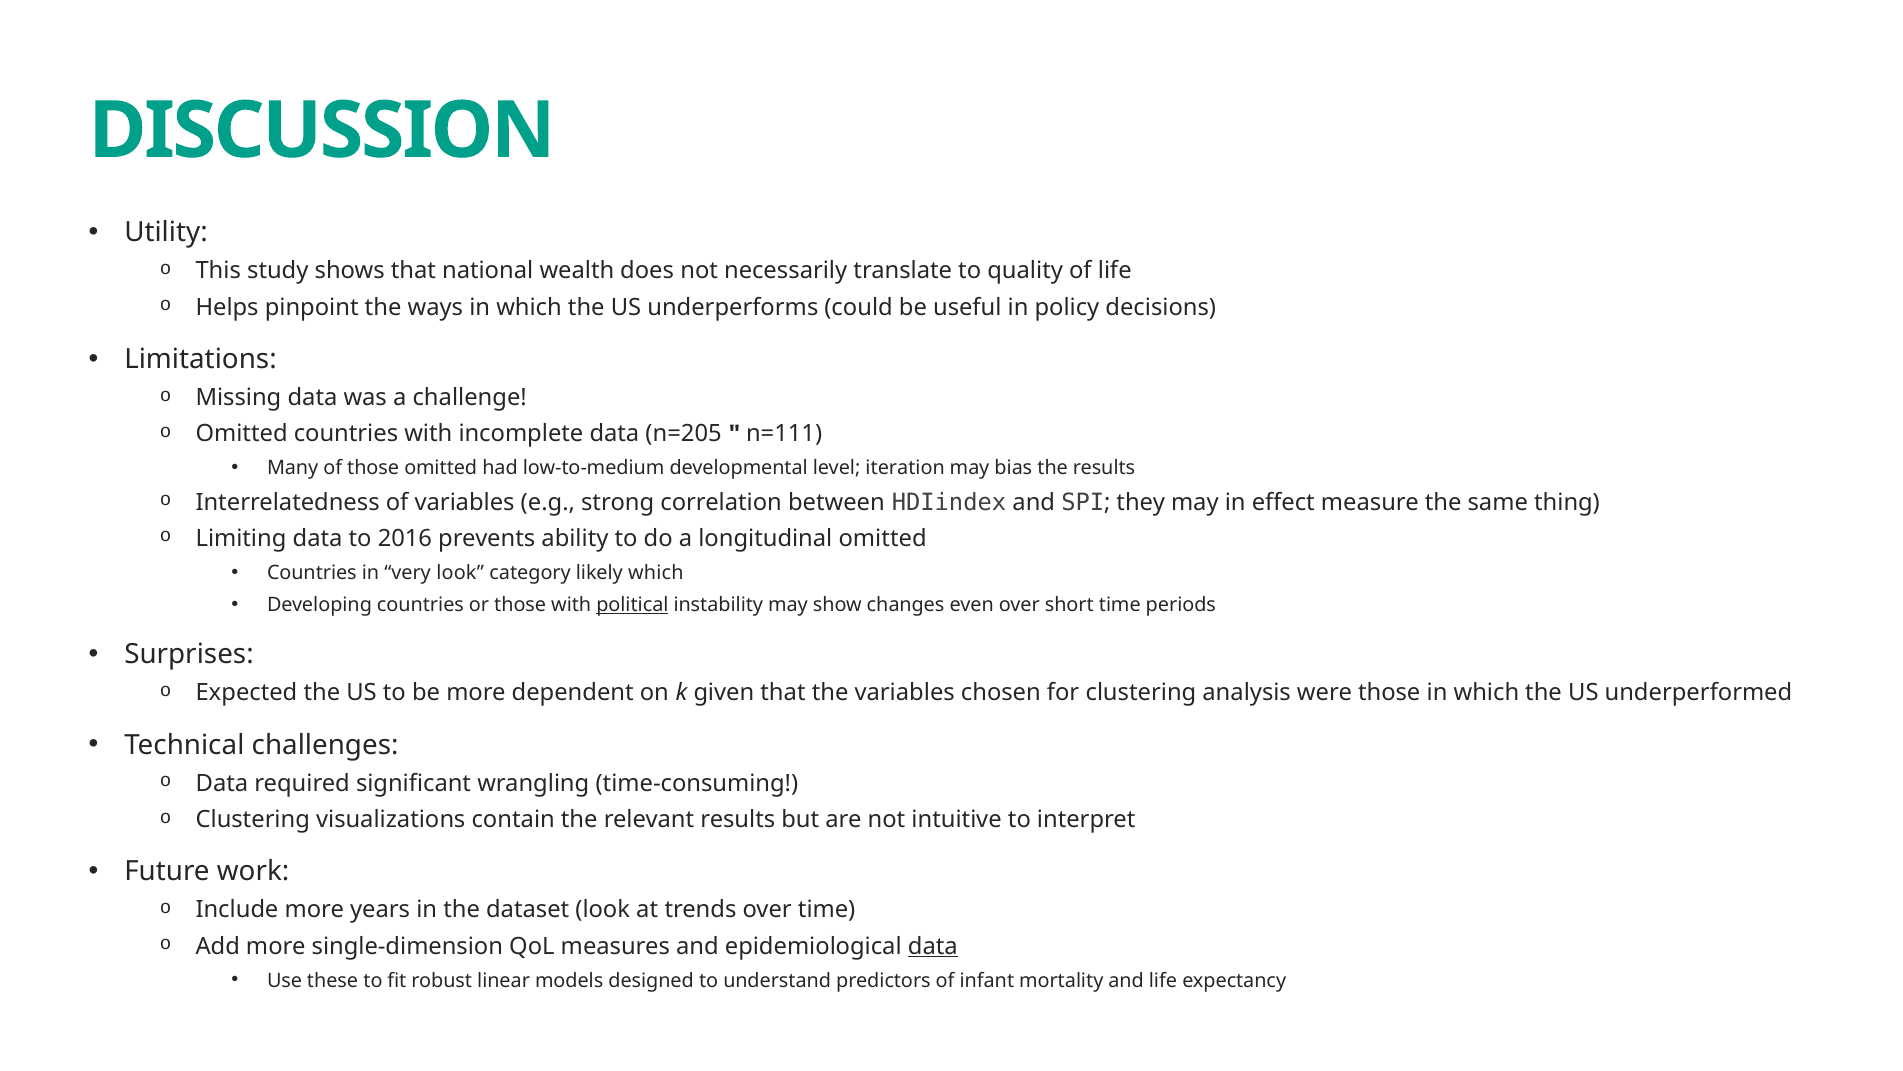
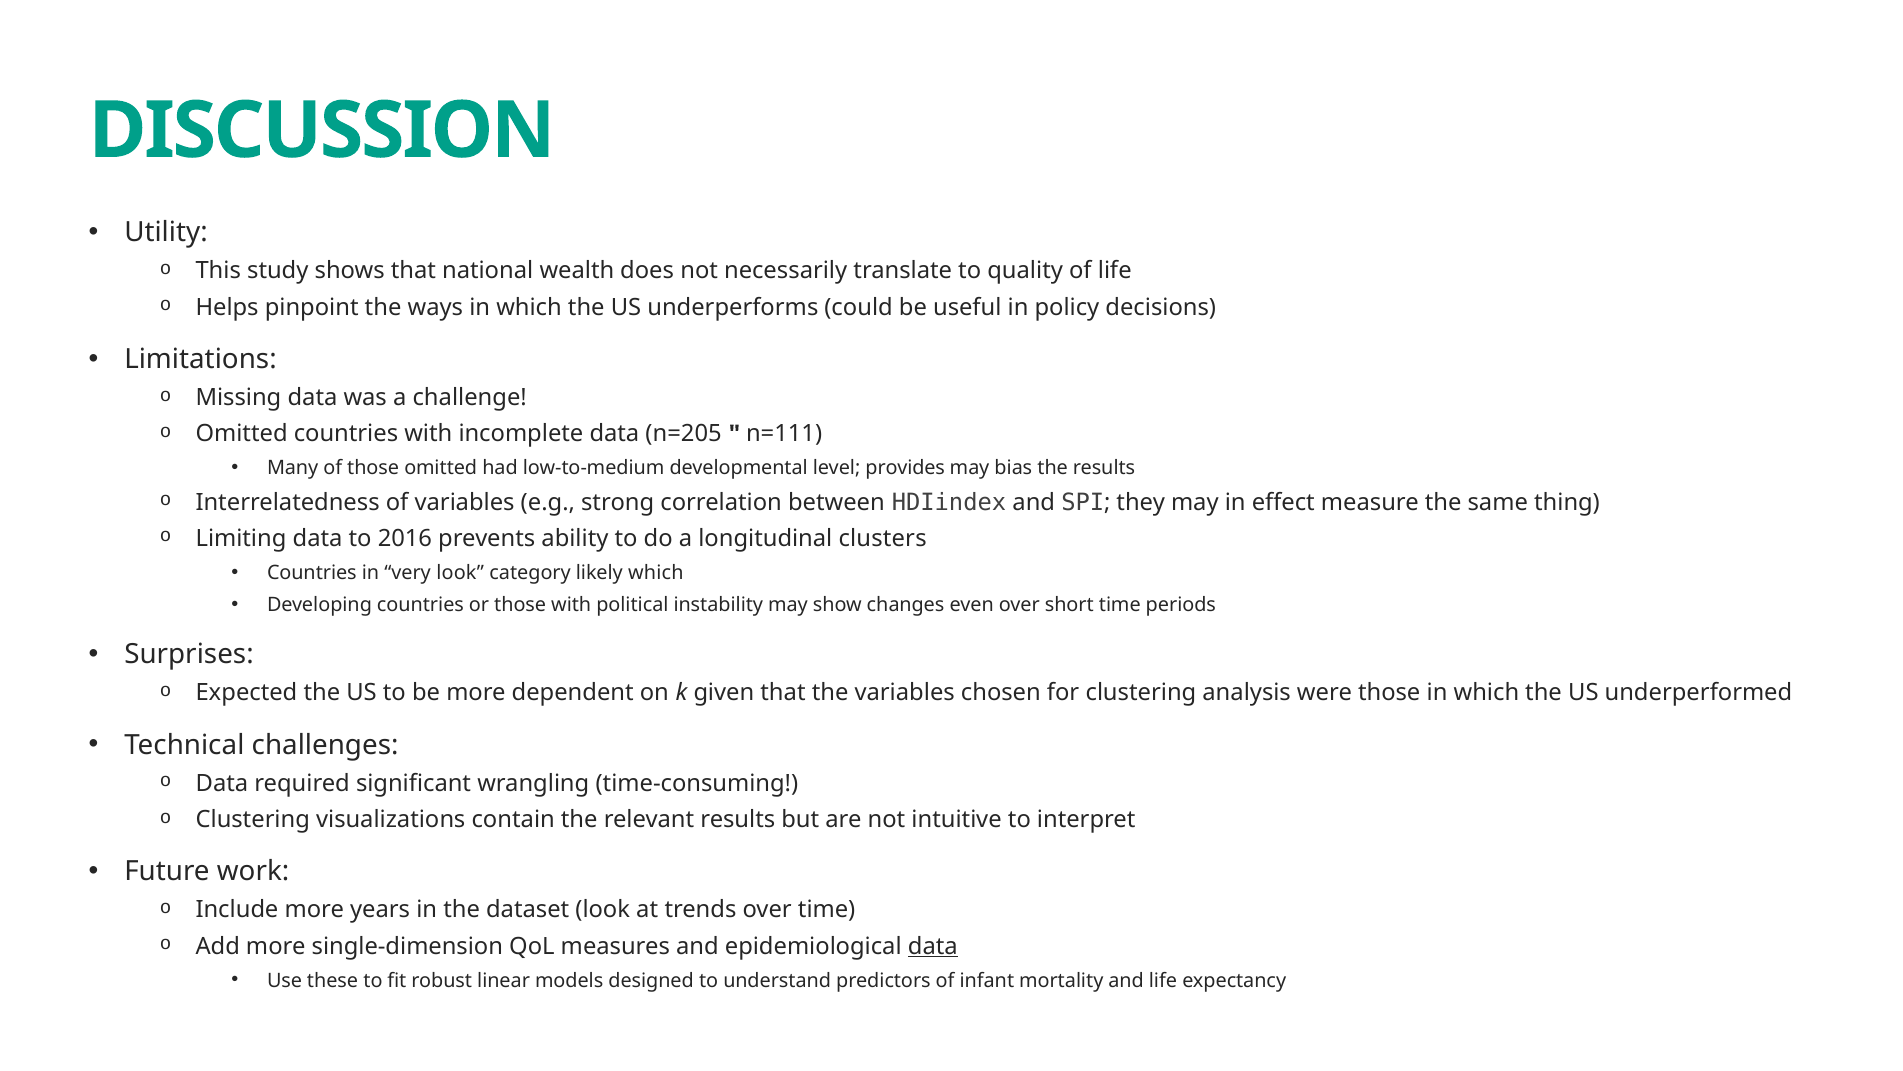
iteration: iteration -> provides
longitudinal omitted: omitted -> clusters
political underline: present -> none
